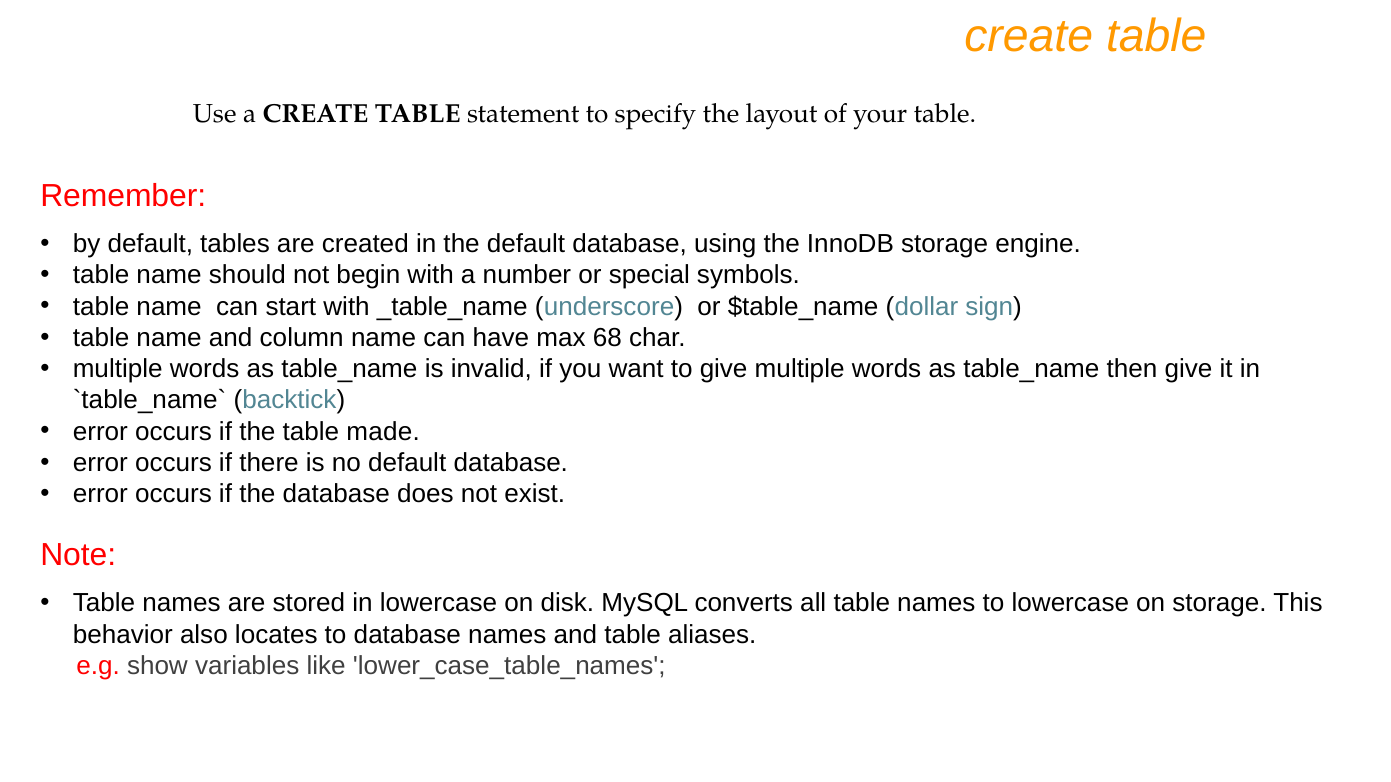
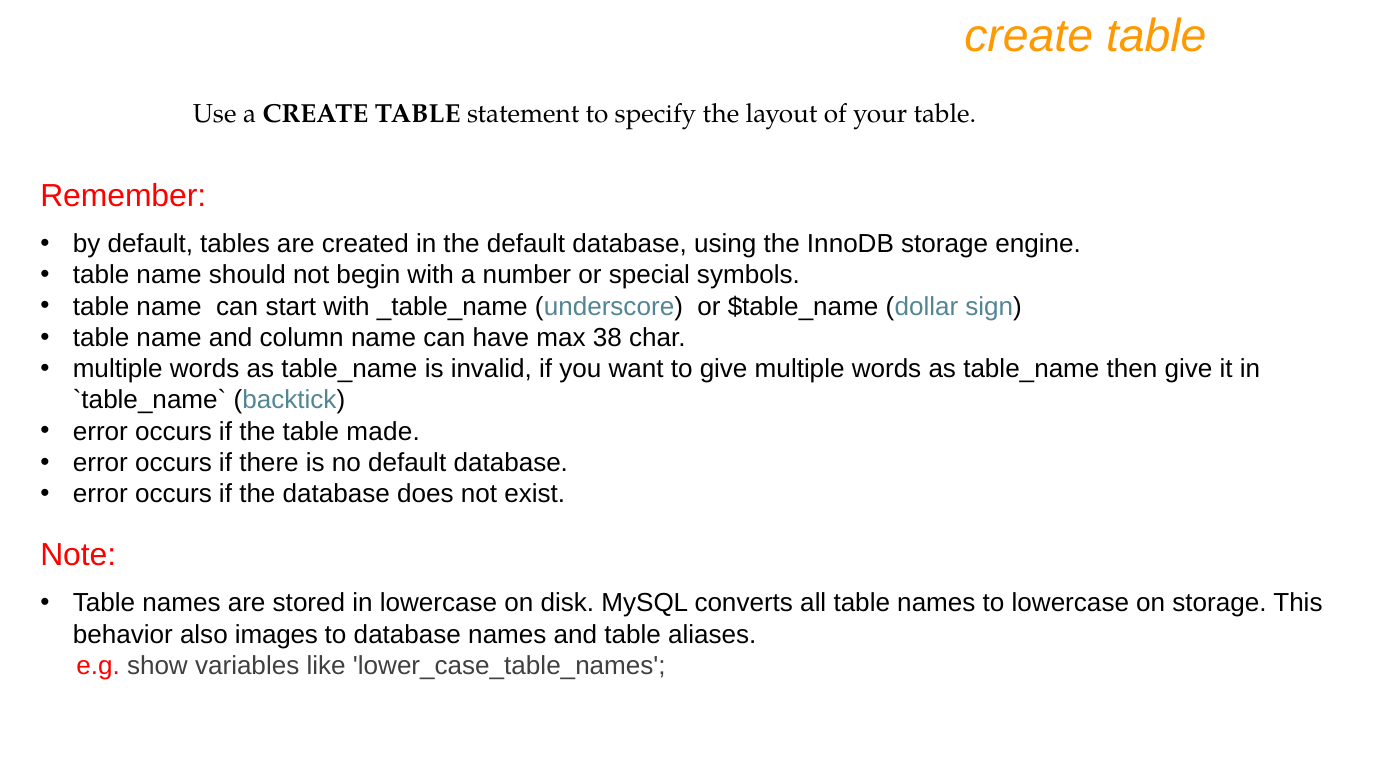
68: 68 -> 38
locates: locates -> images
